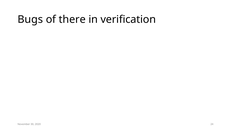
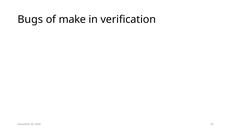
there: there -> make
